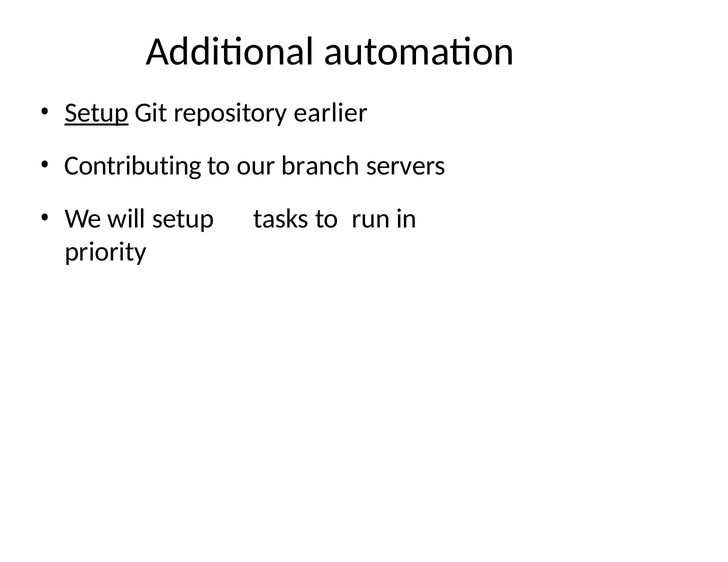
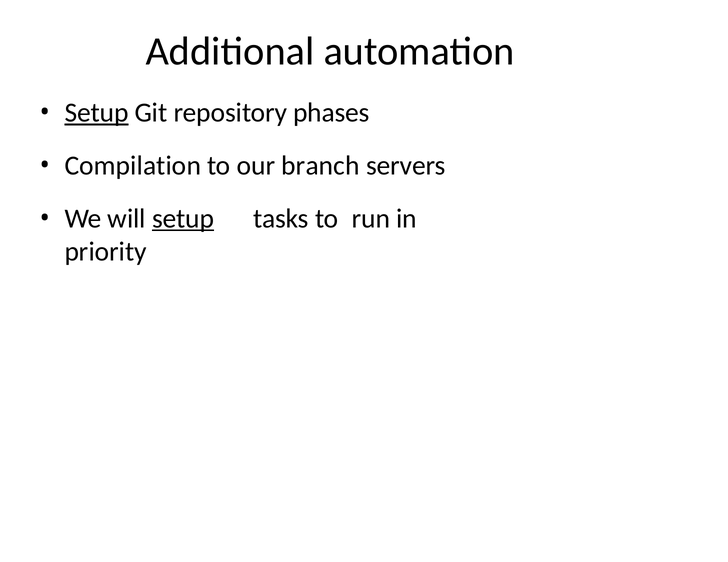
earlier: earlier -> phases
Contributing: Contributing -> Compilation
setup at (183, 219) underline: none -> present
